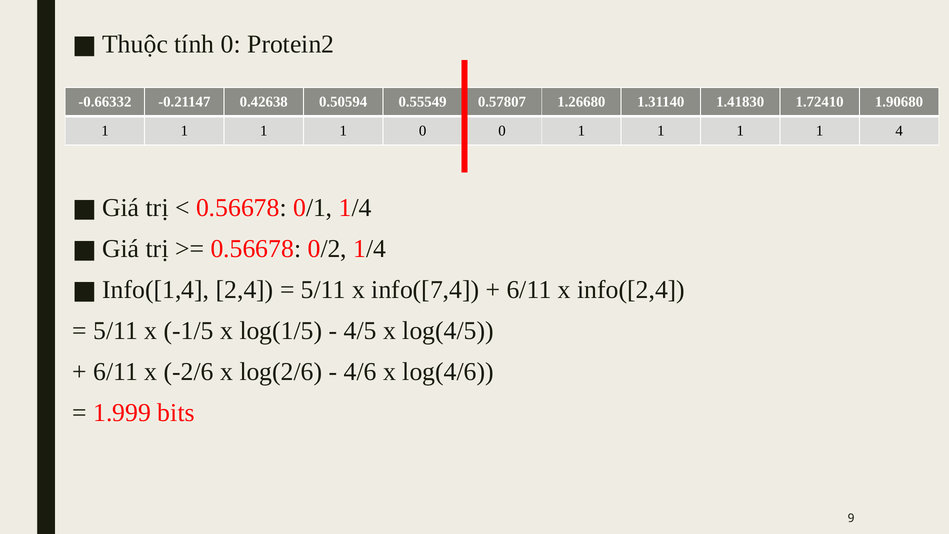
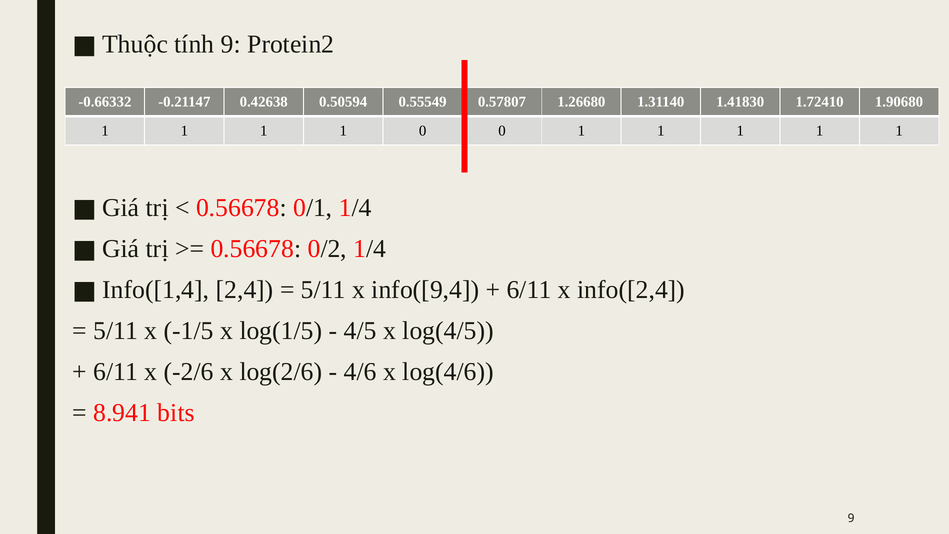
tính 0: 0 -> 9
4 at (899, 131): 4 -> 1
info([7,4: info([7,4 -> info([9,4
1.999: 1.999 -> 8.941
